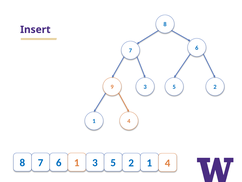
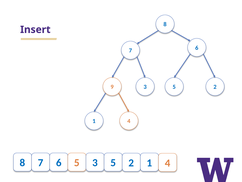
6 1: 1 -> 5
